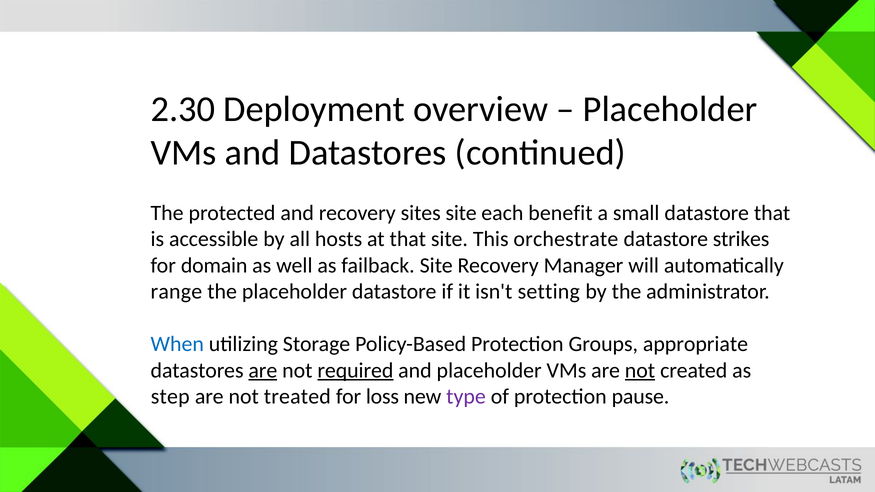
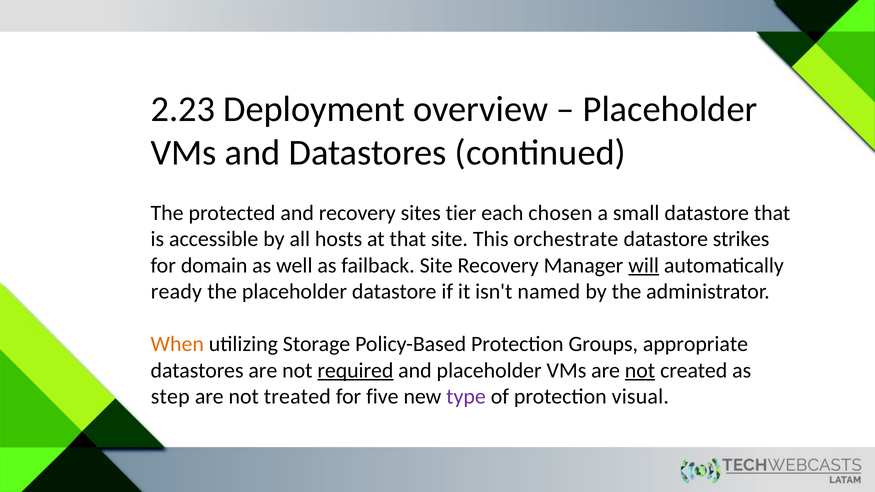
2.30: 2.30 -> 2.23
sites site: site -> tier
benefit: benefit -> chosen
will underline: none -> present
range: range -> ready
setting: setting -> named
When colour: blue -> orange
are at (263, 371) underline: present -> none
loss: loss -> five
pause: pause -> visual
